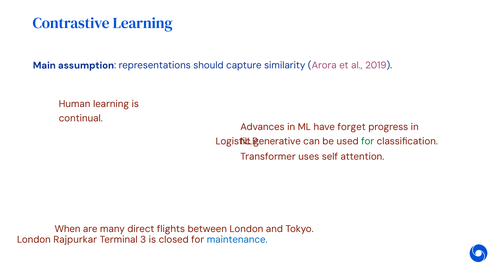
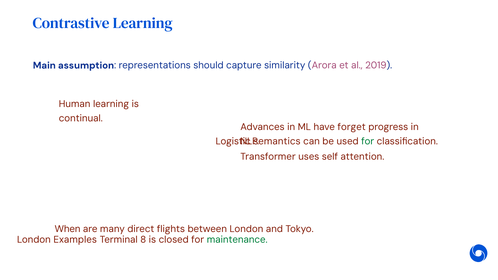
generative: generative -> semantics
Rajpurkar: Rajpurkar -> Examples
3: 3 -> 8
maintenance colour: blue -> green
